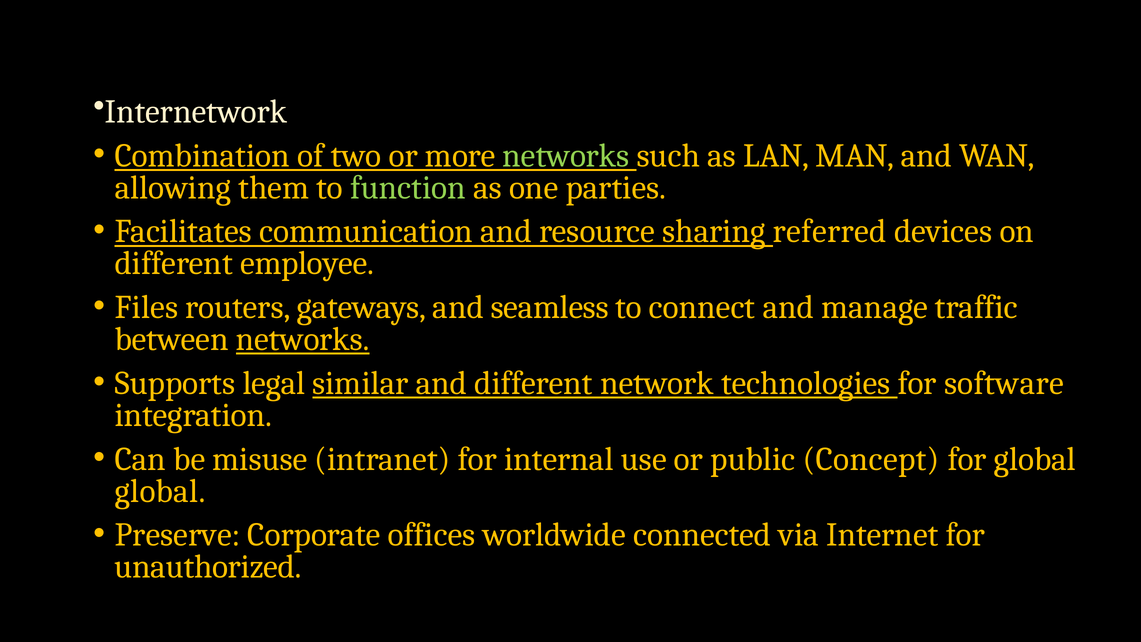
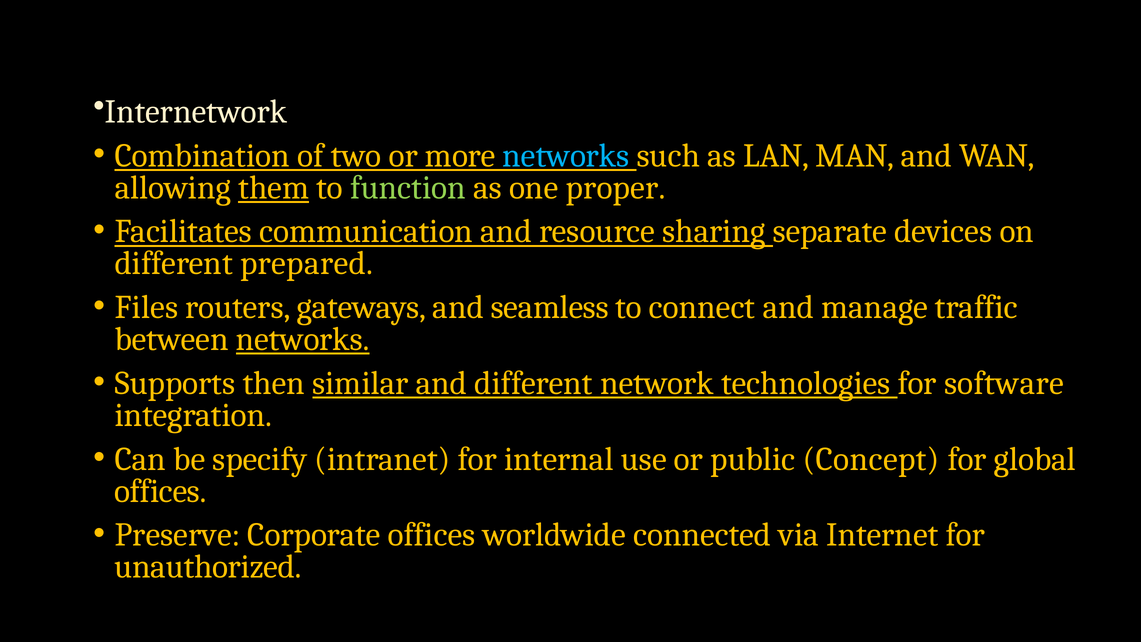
networks at (566, 156) colour: light green -> light blue
them underline: none -> present
parties: parties -> proper
referred: referred -> separate
employee: employee -> prepared
legal: legal -> then
misuse: misuse -> specify
global at (160, 491): global -> offices
